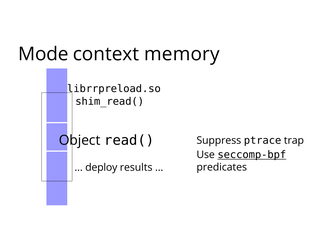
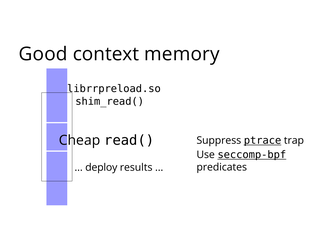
Mode: Mode -> Good
Object: Object -> Cheap
ptrace underline: none -> present
